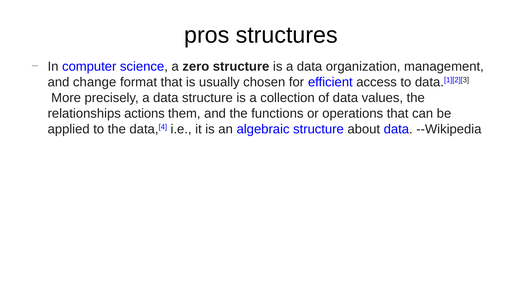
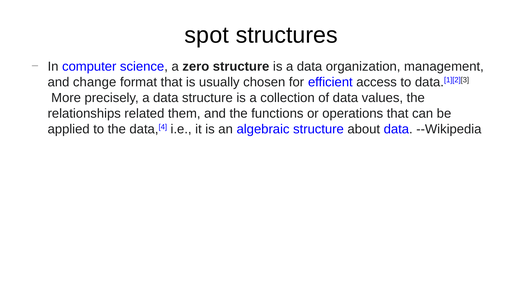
pros: pros -> spot
actions: actions -> related
